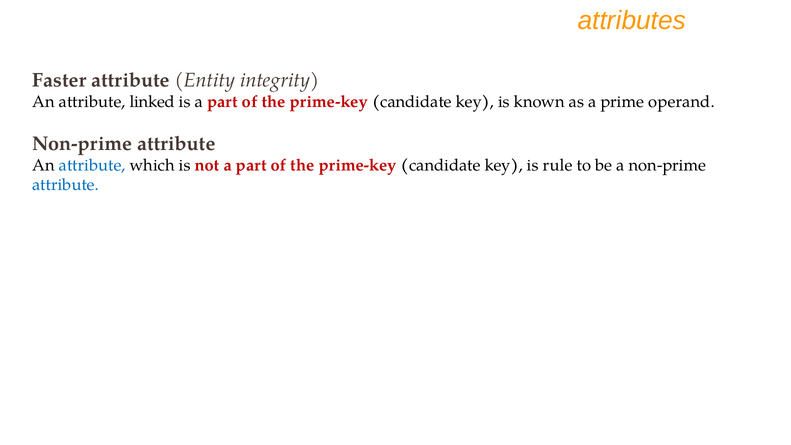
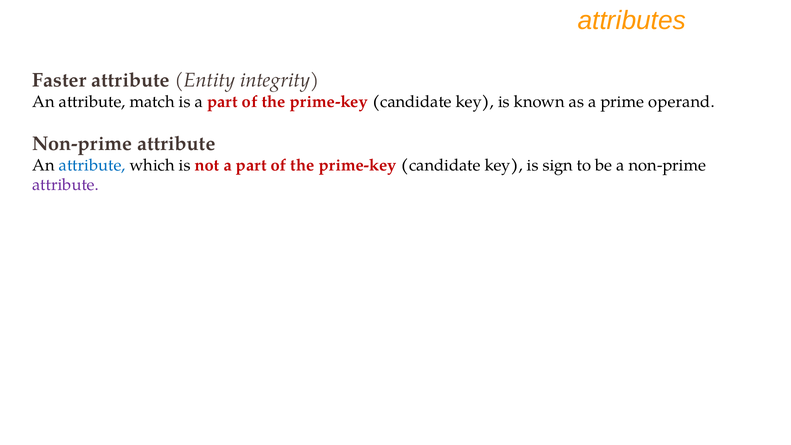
linked: linked -> match
rule: rule -> sign
attribute at (66, 185) colour: blue -> purple
